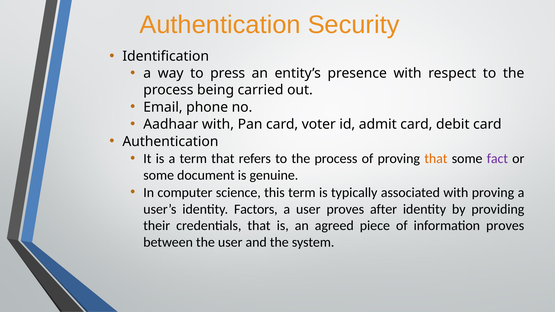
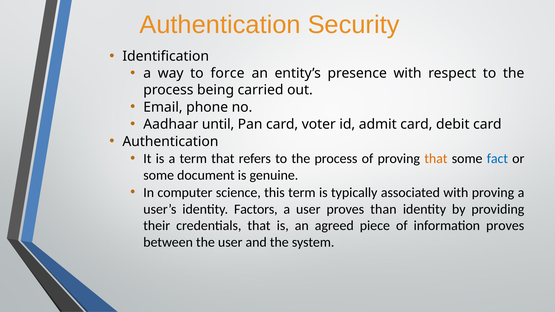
press: press -> force
Aadhaar with: with -> until
fact colour: purple -> blue
after: after -> than
